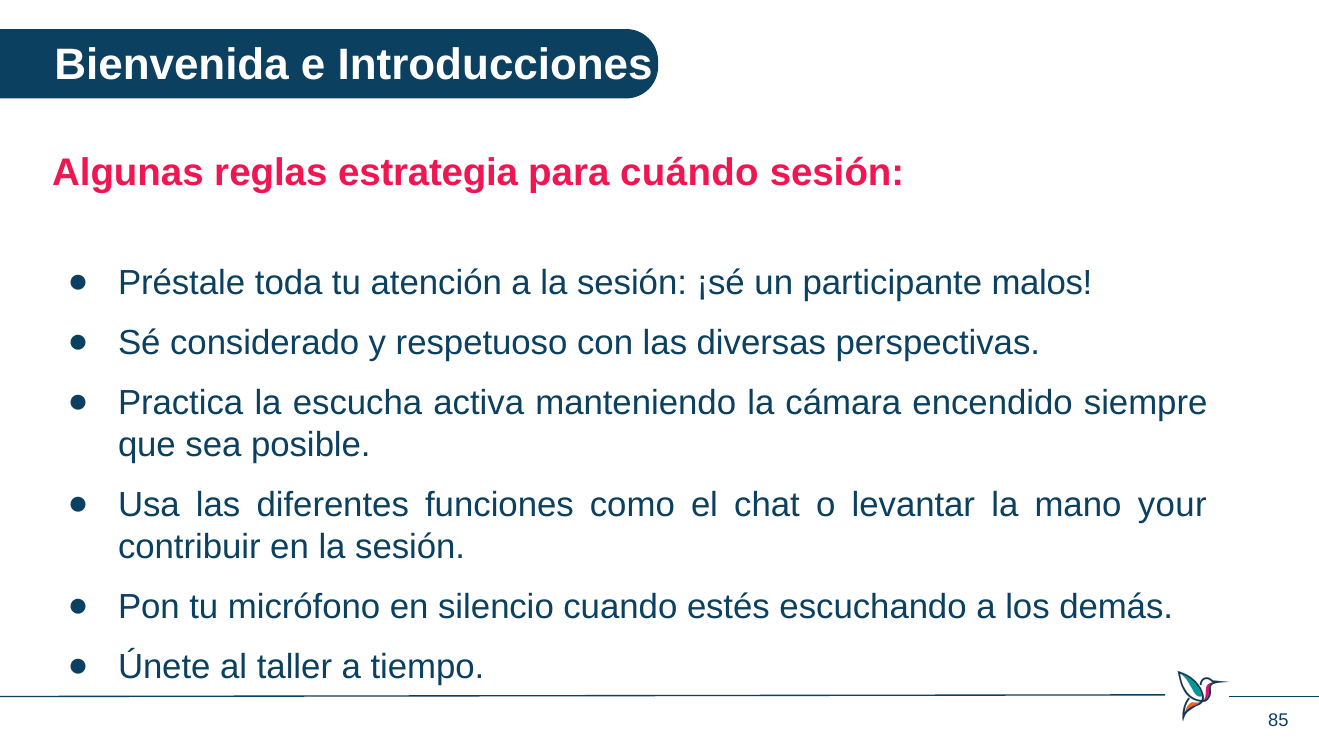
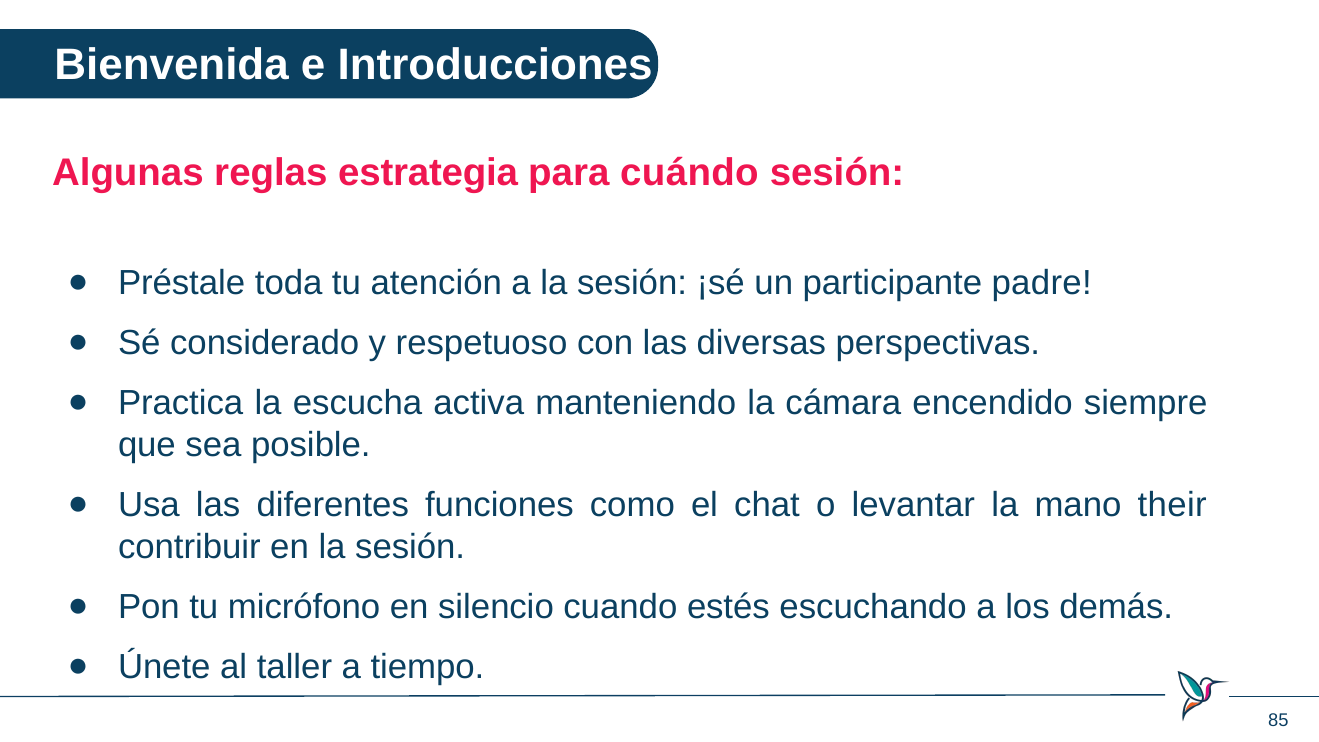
malos: malos -> padre
your: your -> their
